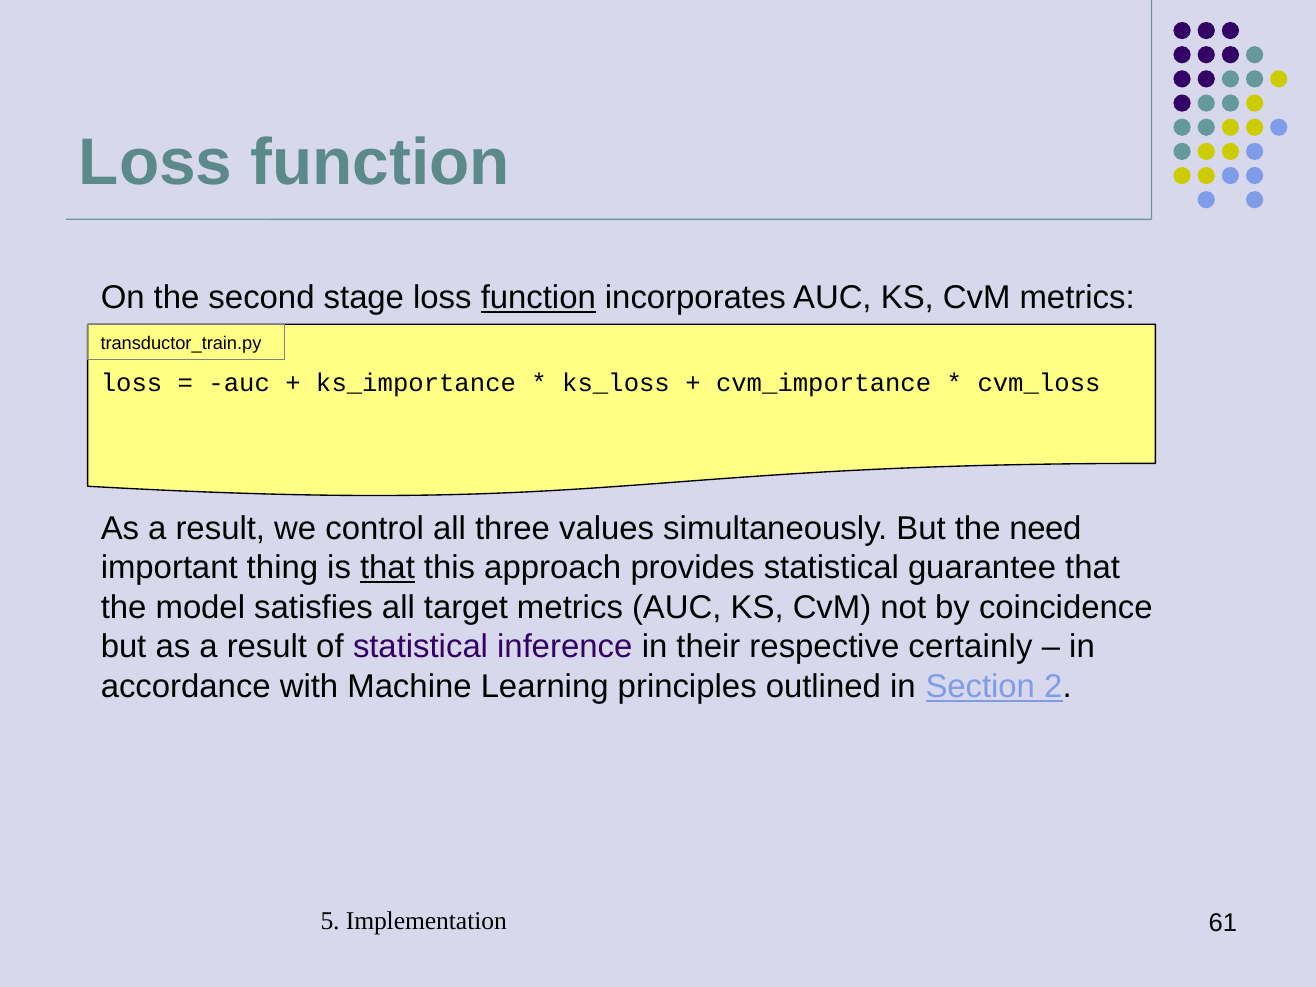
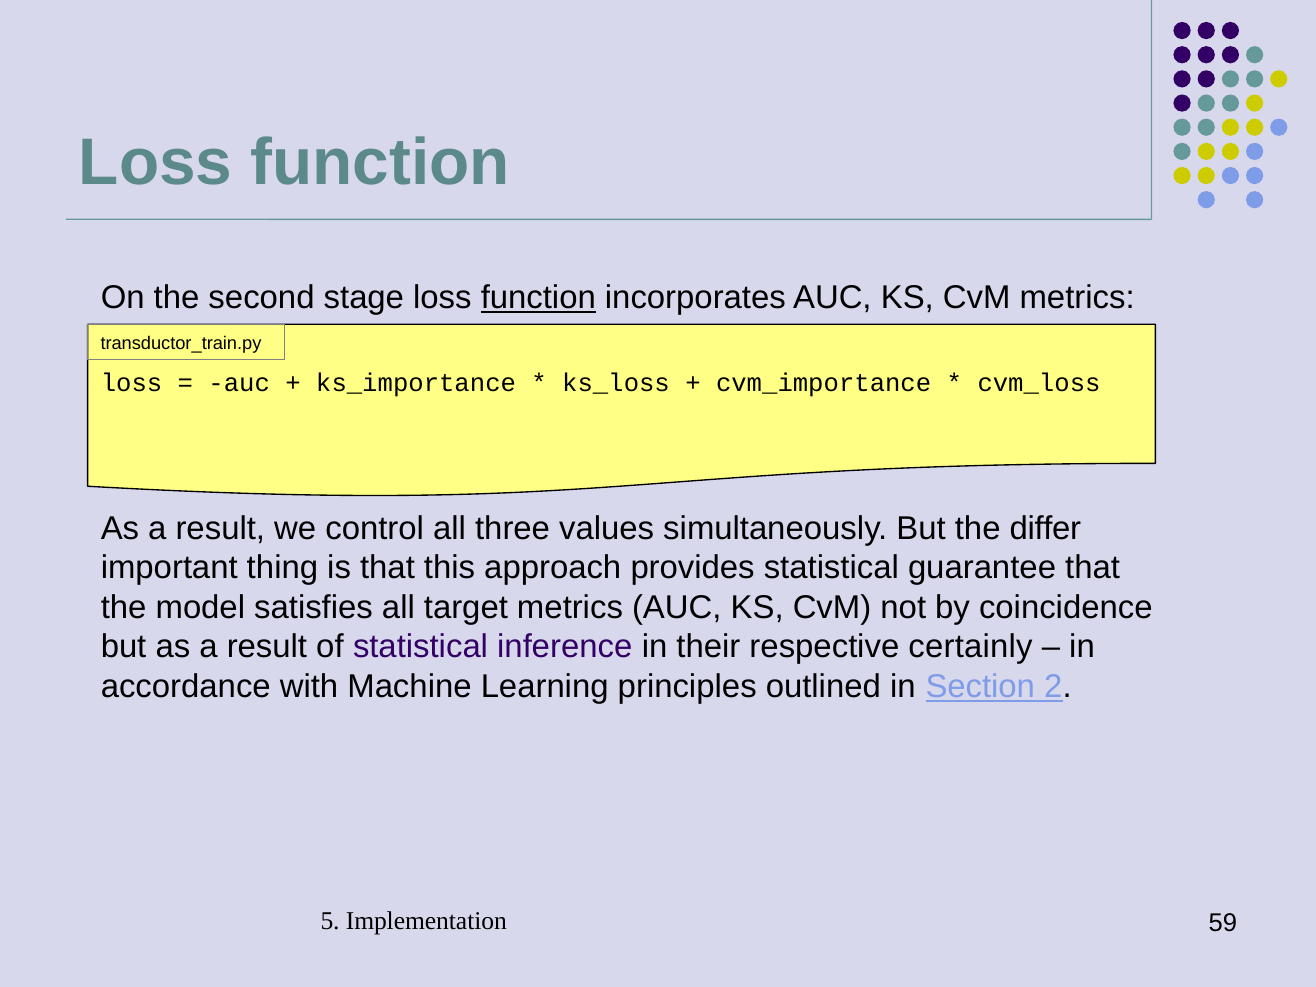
need: need -> differ
that at (387, 568) underline: present -> none
61: 61 -> 59
